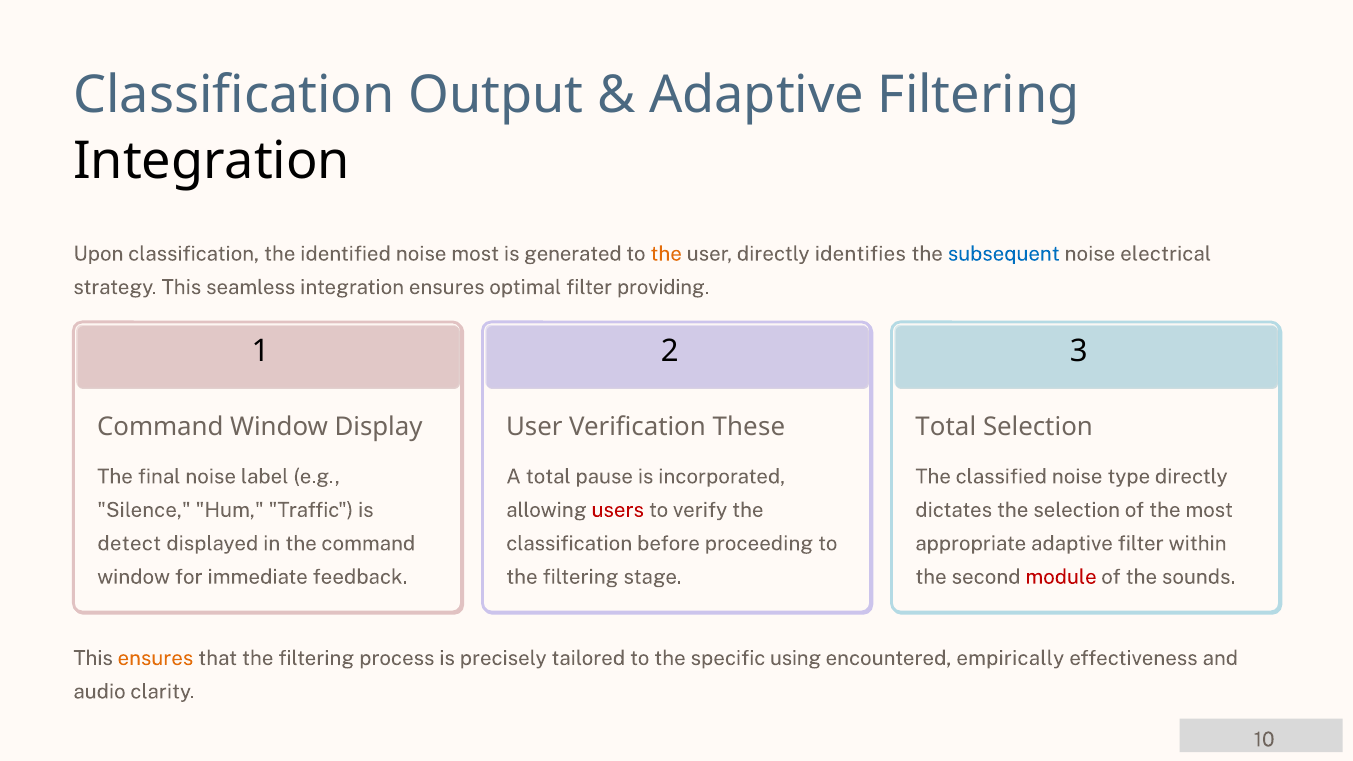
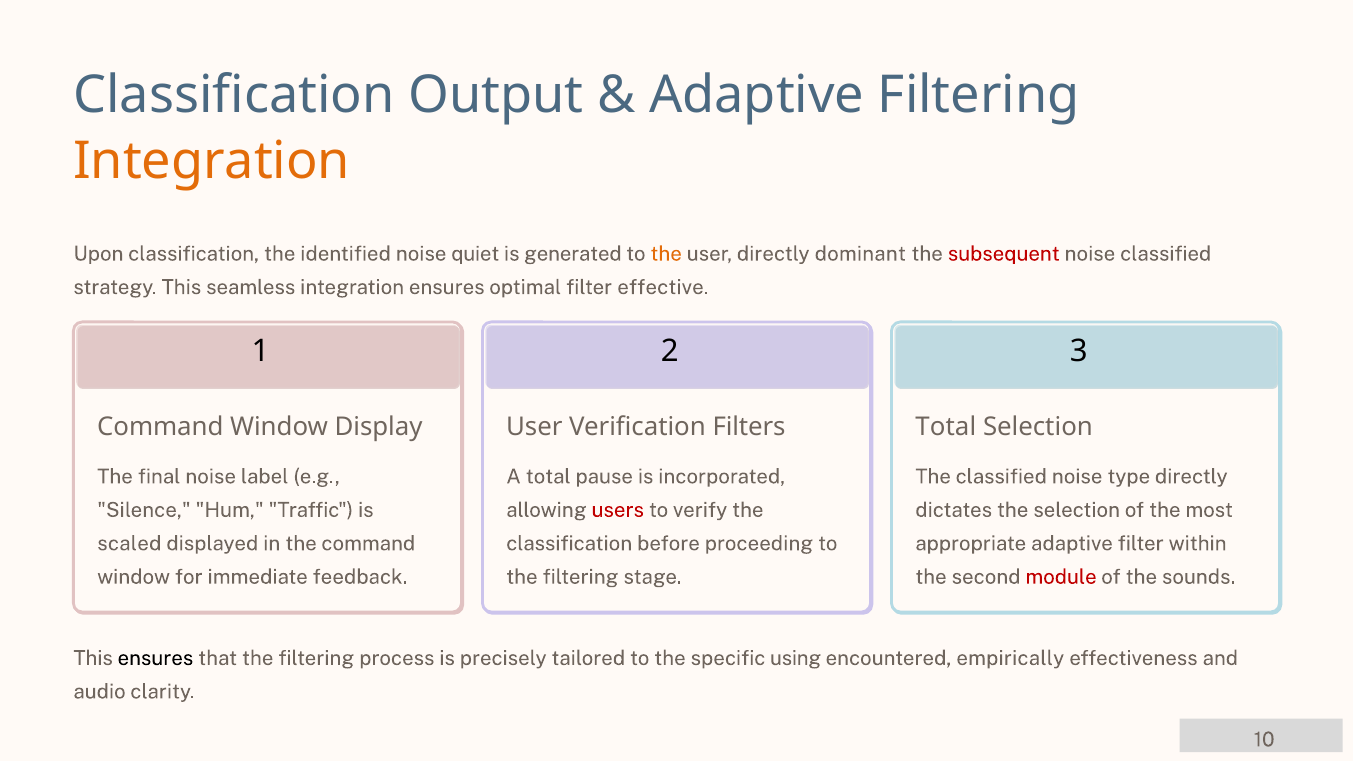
Integration at (212, 161) colour: black -> orange
noise most: most -> quiet
identifies: identifies -> dominant
subsequent colour: blue -> red
noise electrical: electrical -> classified
providing: providing -> effective
These: These -> Filters
detect: detect -> scaled
ensures at (155, 658) colour: orange -> black
